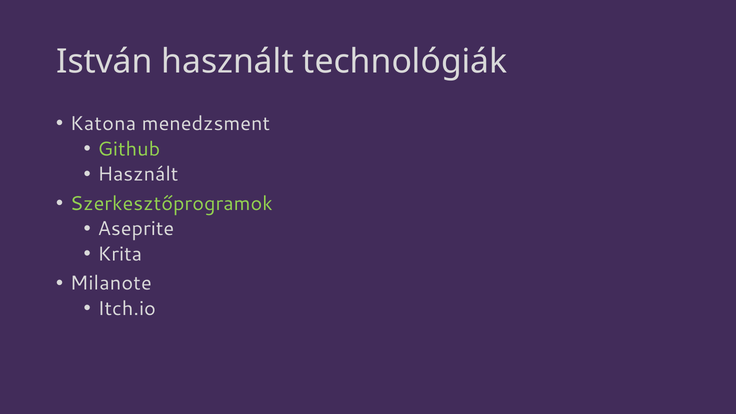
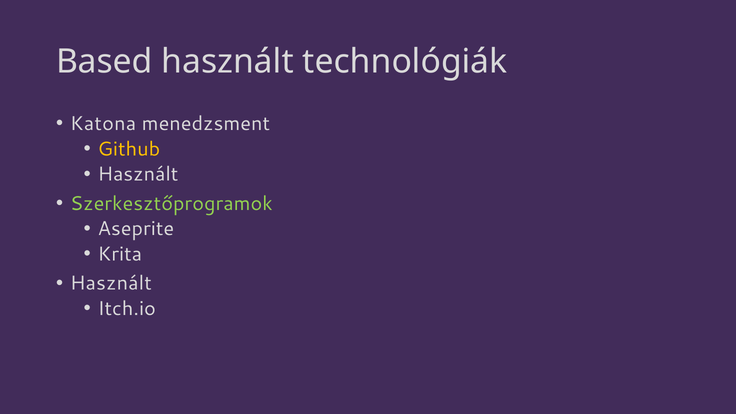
István: István -> Based
Github colour: light green -> yellow
Milanote at (111, 283): Milanote -> Használt
